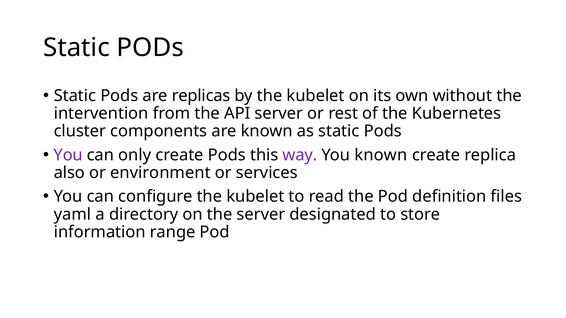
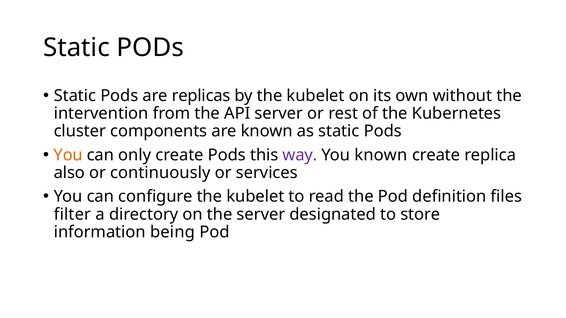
You at (68, 155) colour: purple -> orange
environment: environment -> continuously
yaml: yaml -> filter
range: range -> being
